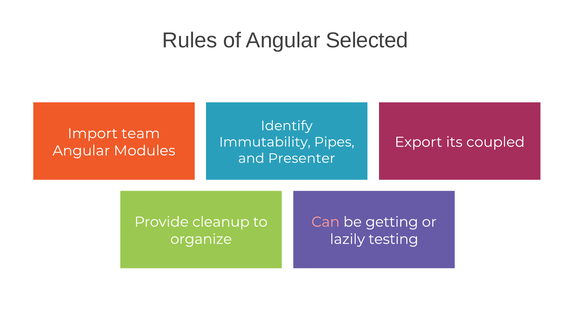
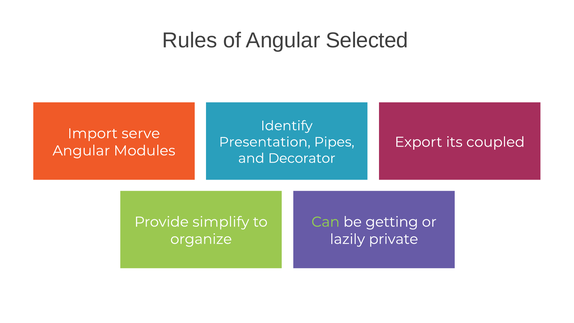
team: team -> serve
Immutability: Immutability -> Presentation
Presenter: Presenter -> Decorator
cleanup: cleanup -> simplify
Can colour: pink -> light green
testing: testing -> private
